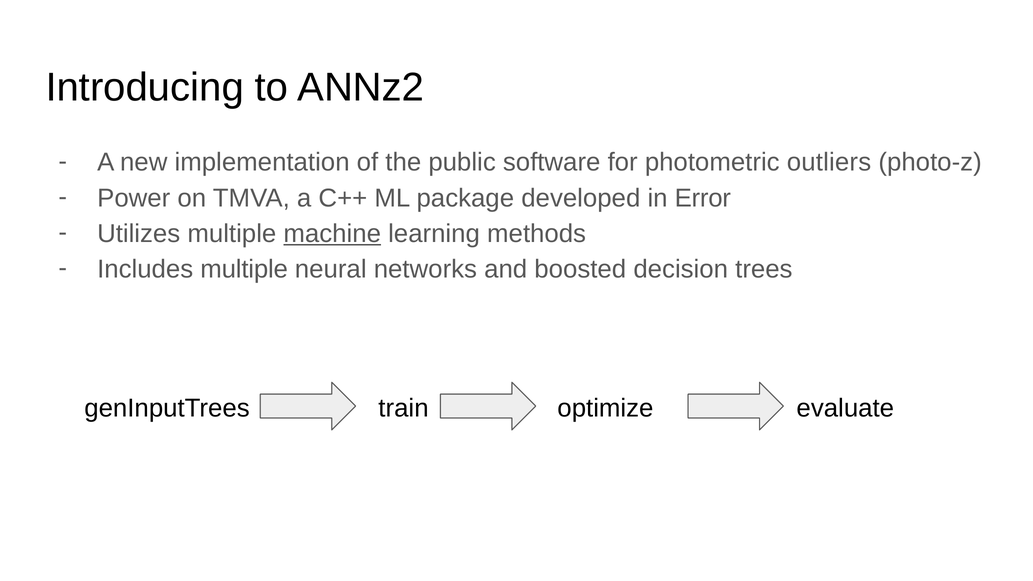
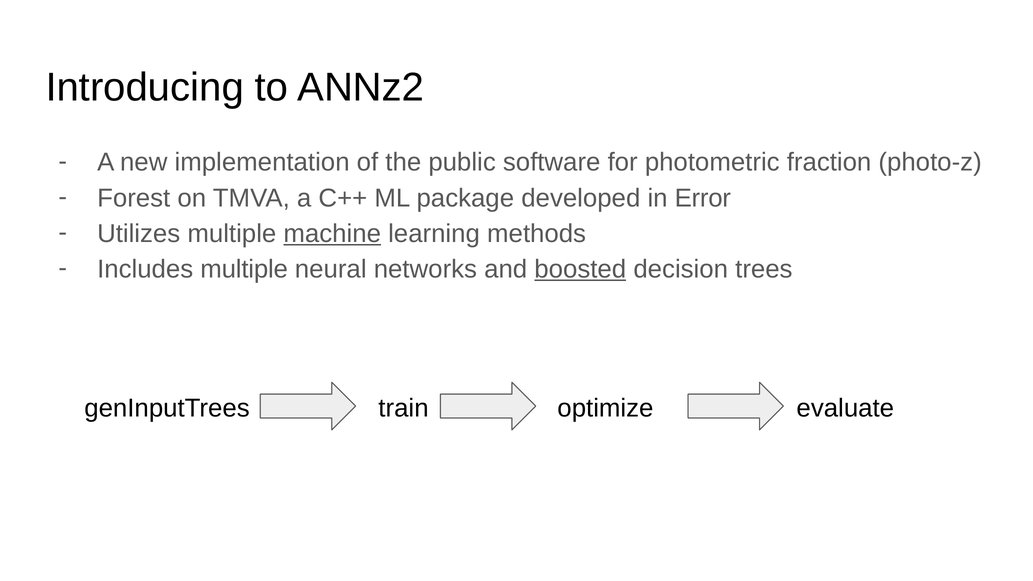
outliers: outliers -> fraction
Power: Power -> Forest
boosted underline: none -> present
